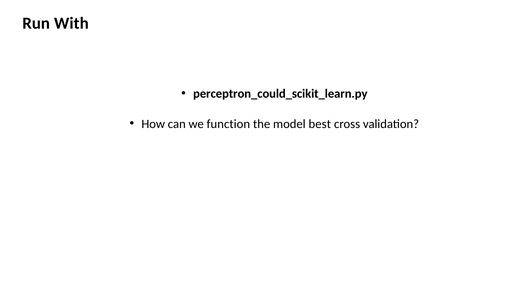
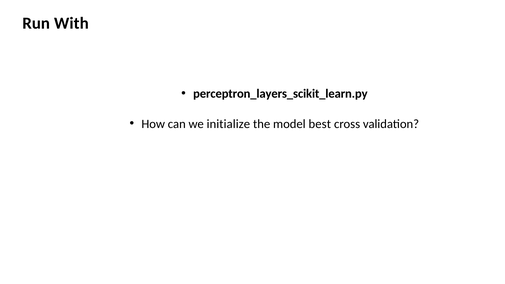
perceptron_could_scikit_learn.py: perceptron_could_scikit_learn.py -> perceptron_layers_scikit_learn.py
function: function -> initialize
